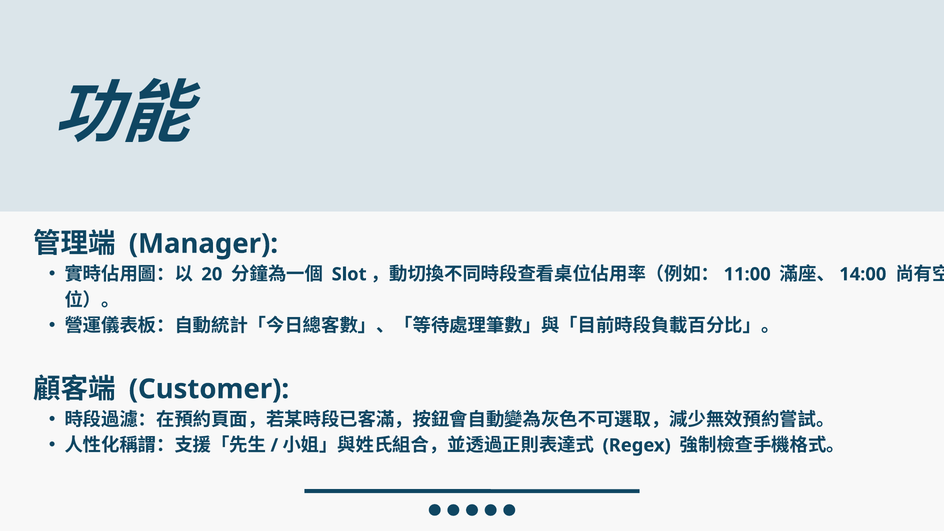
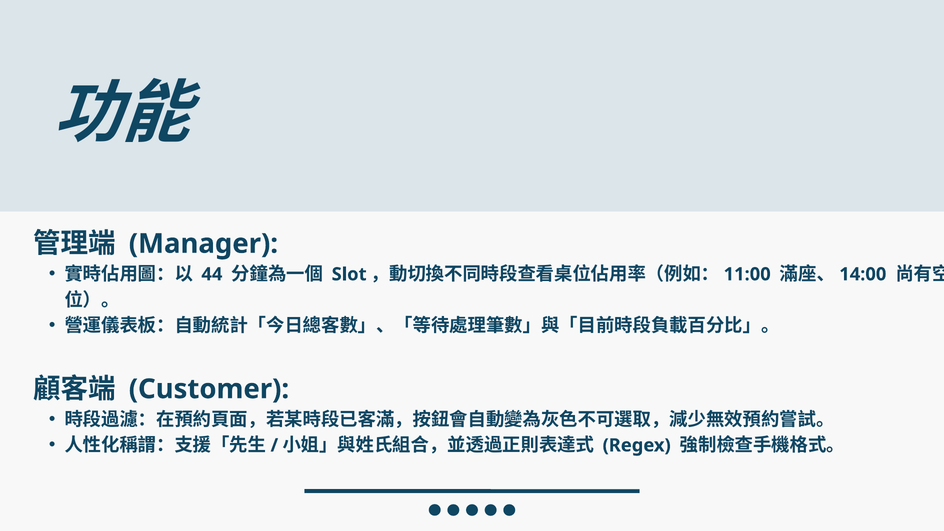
20: 20 -> 44
